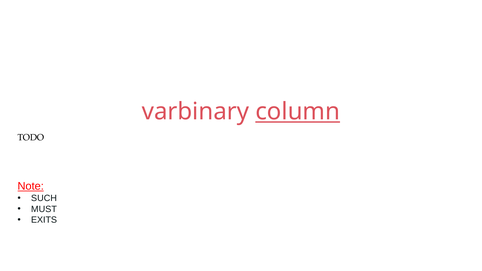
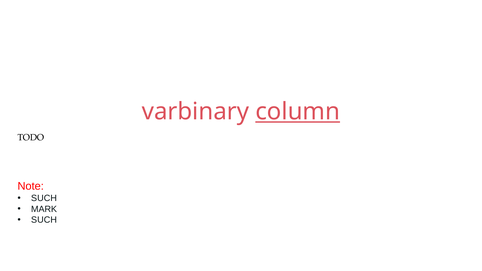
Note underline: present -> none
MUST: MUST -> MARK
EXITS at (44, 220): EXITS -> SUCH
